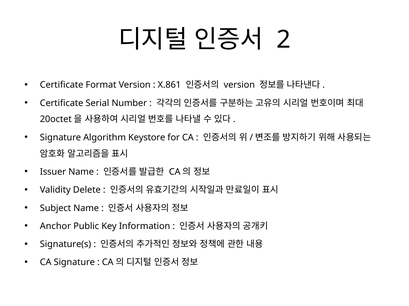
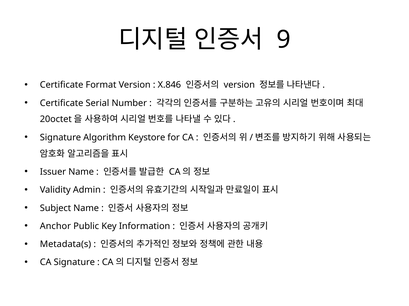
2: 2 -> 9
X.861: X.861 -> X.846
Delete: Delete -> Admin
Signature(s: Signature(s -> Metadata(s
